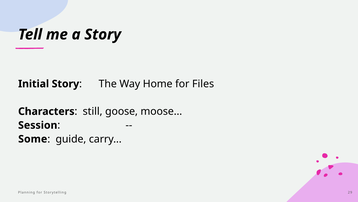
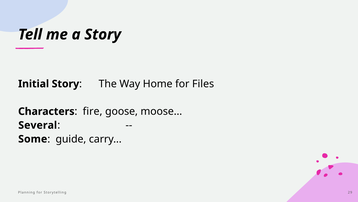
still: still -> fire
Session: Session -> Several
